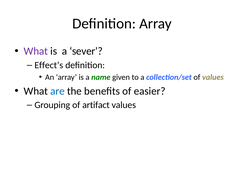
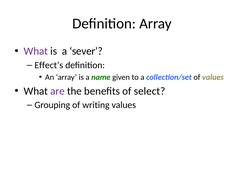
are colour: blue -> purple
easier: easier -> select
artifact: artifact -> writing
